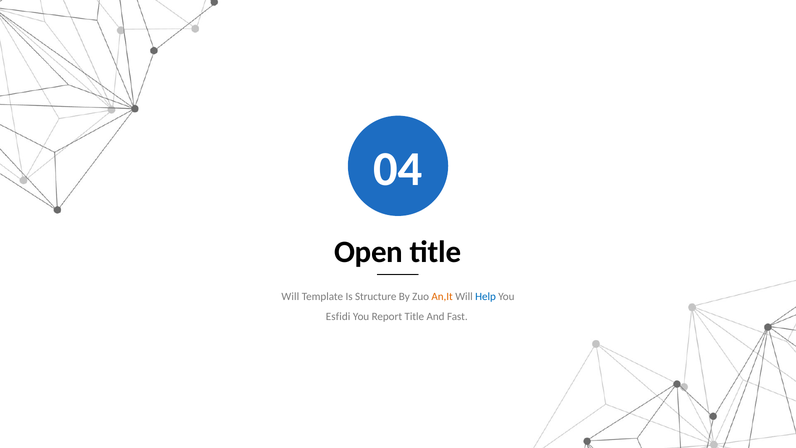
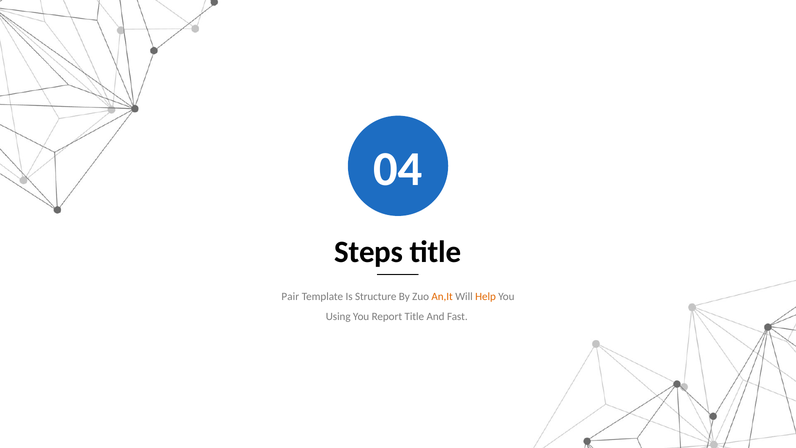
Open: Open -> Steps
Will at (290, 296): Will -> Pair
Help colour: blue -> orange
Esfidi: Esfidi -> Using
